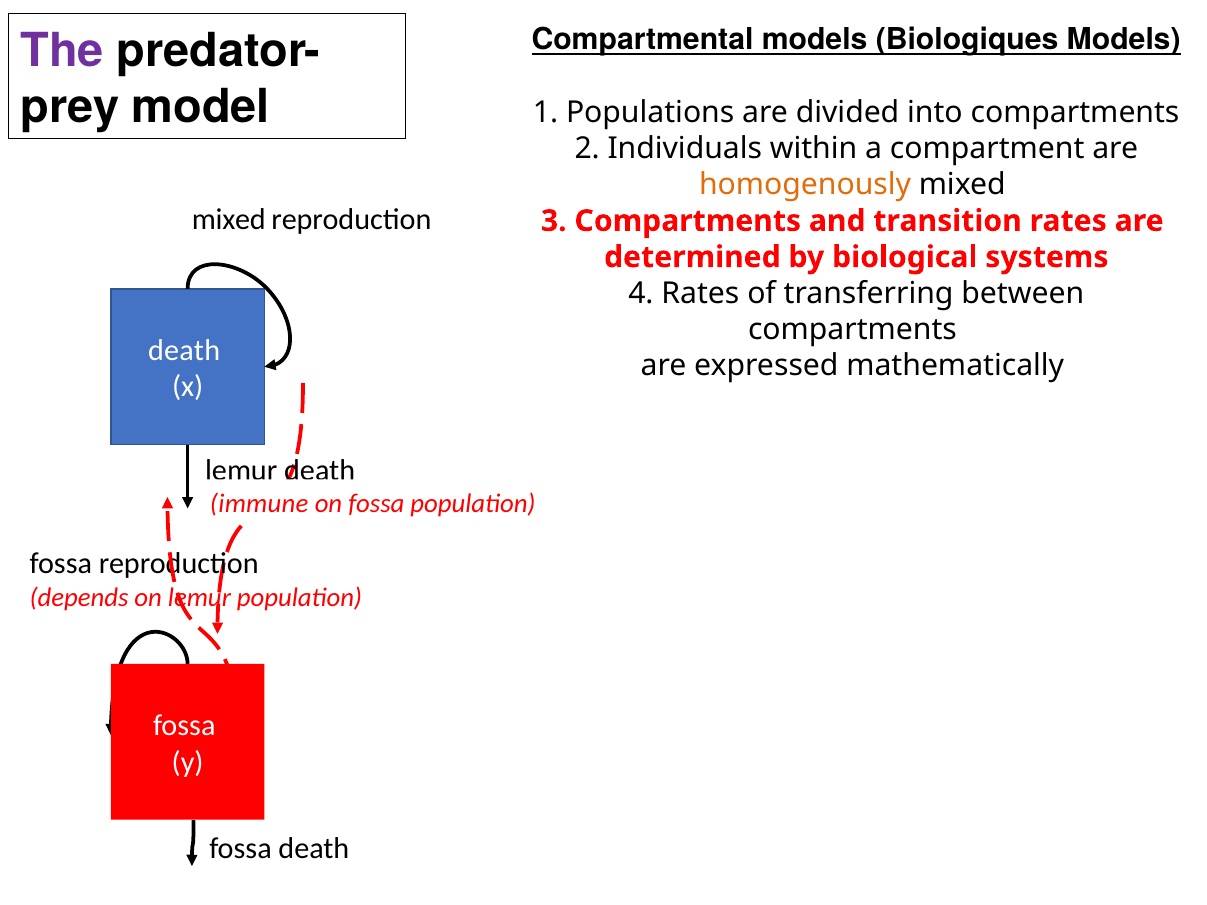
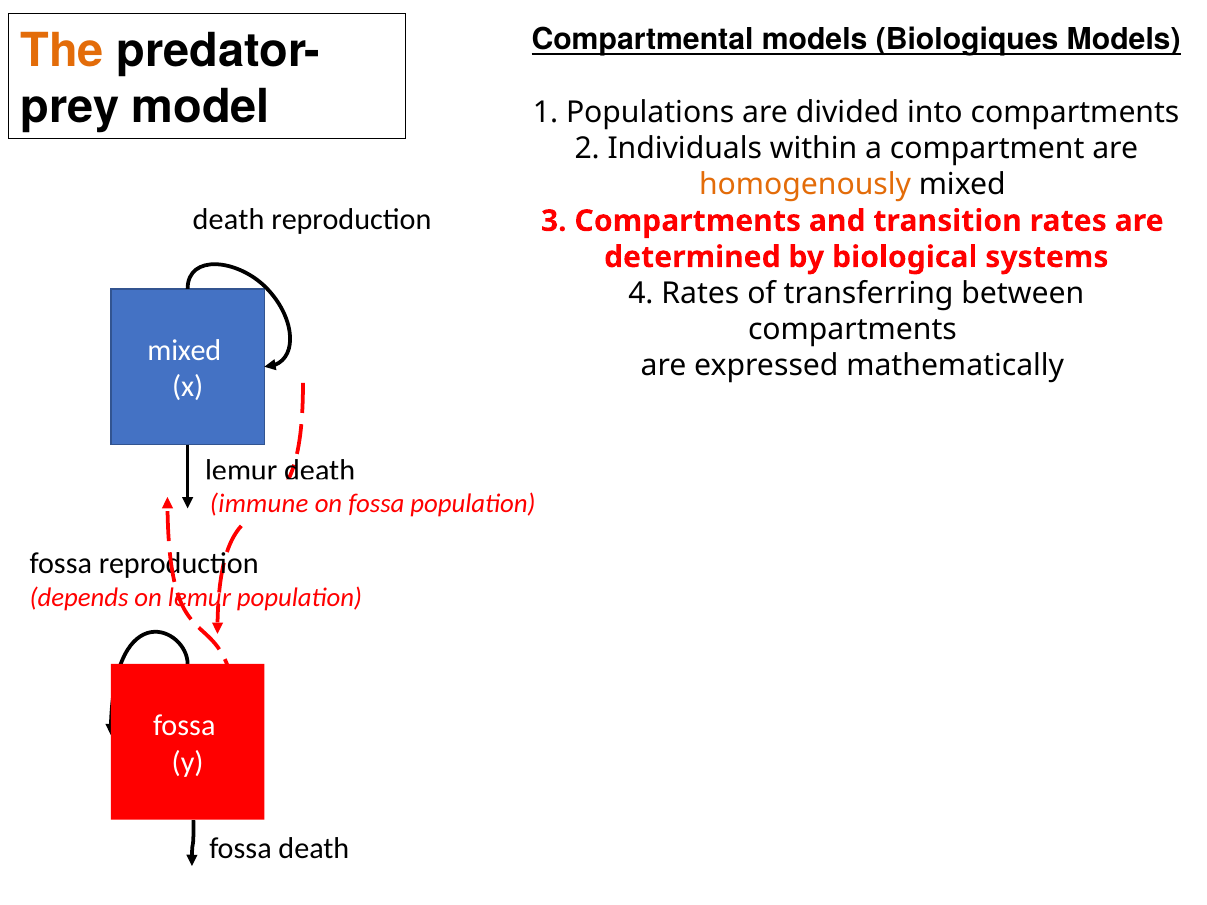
The colour: purple -> orange
mixed at (229, 219): mixed -> death
death at (184, 351): death -> mixed
